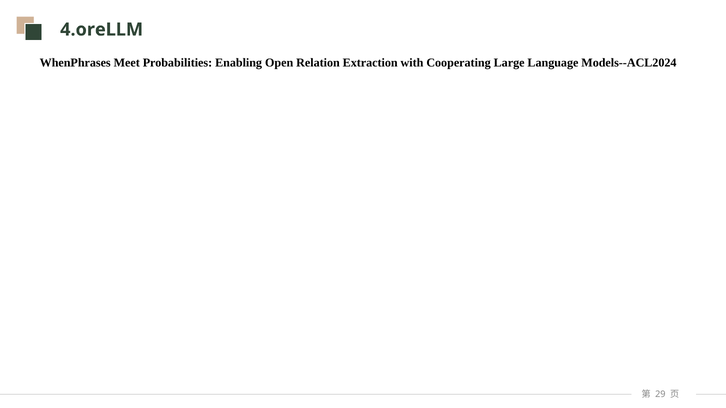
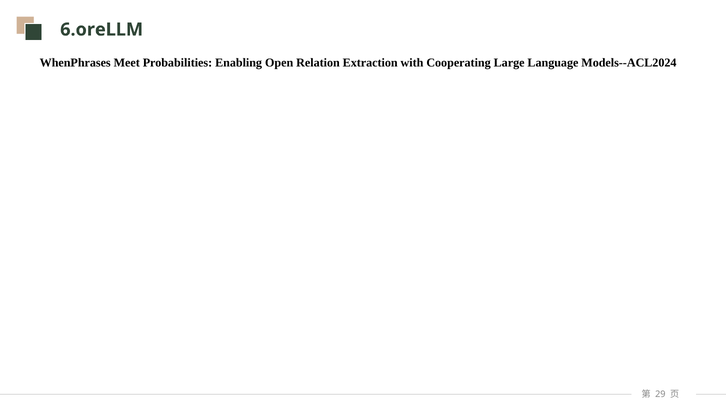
4.oreLLM: 4.oreLLM -> 6.oreLLM
